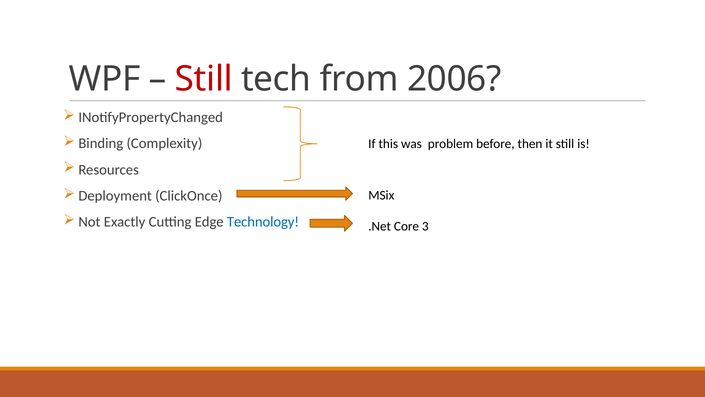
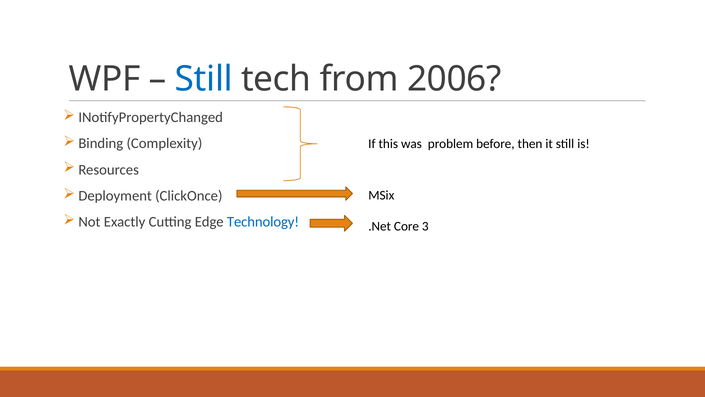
Still at (204, 79) colour: red -> blue
